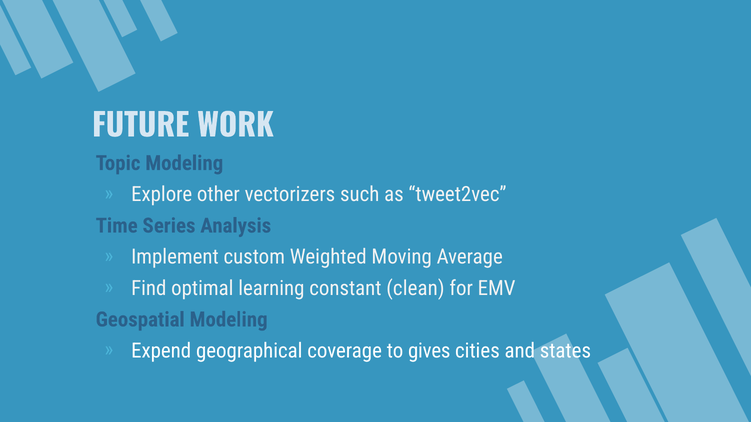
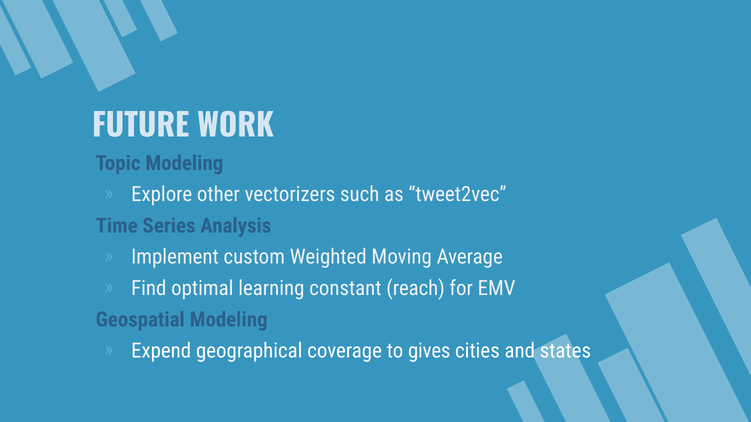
clean: clean -> reach
